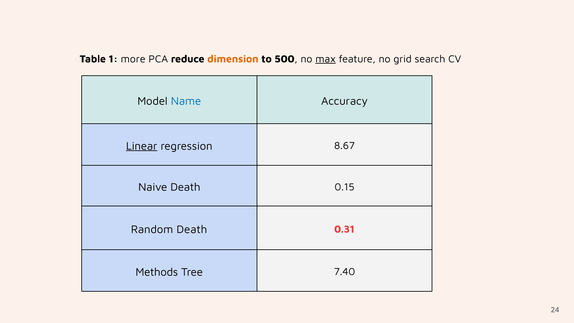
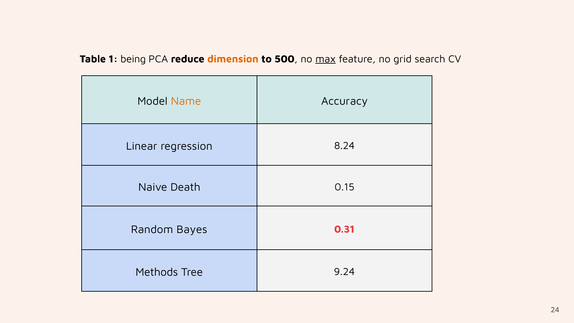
more: more -> being
Name colour: blue -> orange
Linear underline: present -> none
8.67: 8.67 -> 8.24
Random Death: Death -> Bayes
7.40: 7.40 -> 9.24
